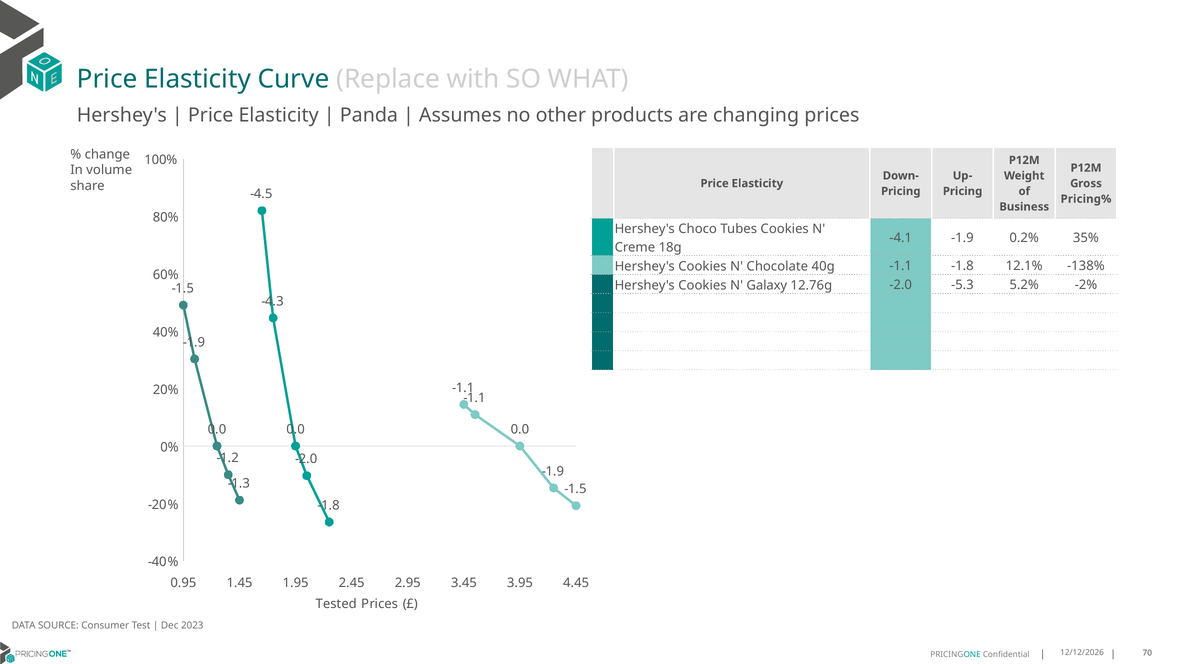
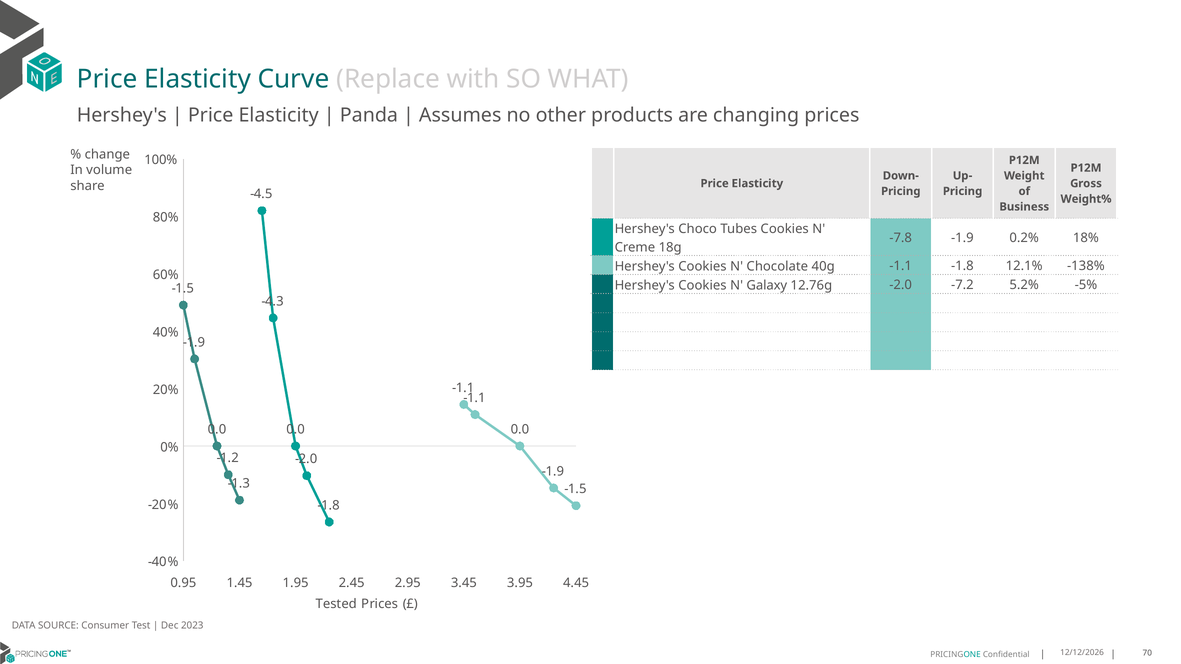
Pricing%: Pricing% -> Weight%
-4.1: -4.1 -> -7.8
35%: 35% -> 18%
-5.3: -5.3 -> -7.2
-2%: -2% -> -5%
